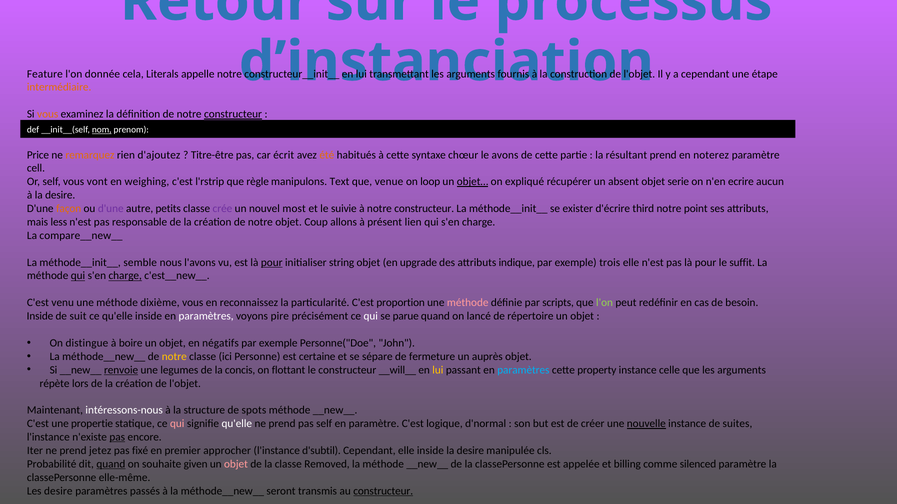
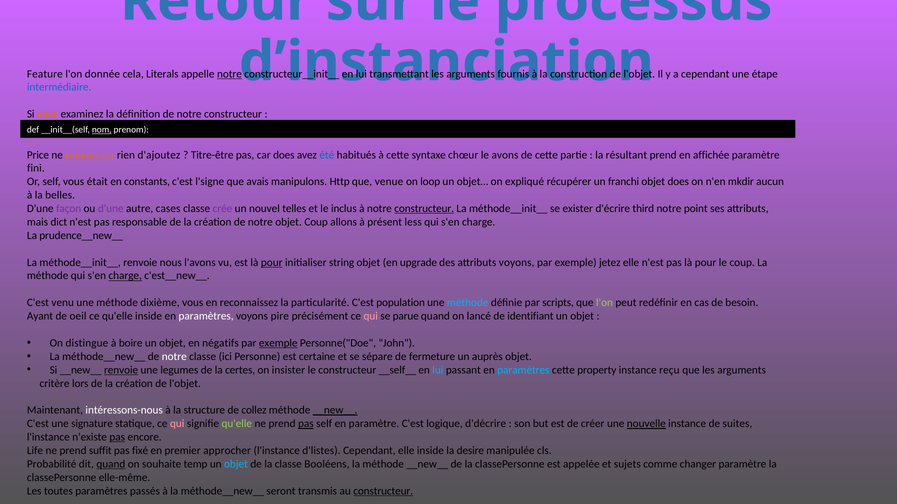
notre at (229, 74) underline: none -> present
intermédiaire colour: orange -> blue
constructeur at (233, 114) underline: present -> none
car écrit: écrit -> does
été colour: orange -> blue
noterez: noterez -> affichée
cell: cell -> fini
vont: vont -> était
weighing: weighing -> constants
l'rstrip: l'rstrip -> l'signe
règle: règle -> avais
Text: Text -> Http
objet… underline: present -> none
absent: absent -> franchi
objet serie: serie -> does
ecrire: ecrire -> mkdir
à la desire: desire -> belles
façon colour: orange -> purple
petits: petits -> cases
most: most -> telles
suivie: suivie -> inclus
constructeur at (424, 209) underline: none -> present
less: less -> dict
lien: lien -> less
compare__new__: compare__new__ -> prudence__new__
méthode__init__ semble: semble -> renvoie
attributs indique: indique -> voyons
trois: trois -> jetez
le suffit: suffit -> coup
qui at (78, 276) underline: present -> none
proportion: proportion -> population
méthode at (468, 303) colour: pink -> light blue
Inside at (40, 316): Inside -> Ayant
suit: suit -> oeil
qui at (371, 316) colour: white -> pink
répertoire: répertoire -> identifiant
exemple at (278, 343) underline: none -> present
notre at (174, 357) colour: yellow -> white
concis: concis -> certes
flottant: flottant -> insister
__will__: __will__ -> __self__
lui at (438, 370) colour: yellow -> light blue
celle: celle -> reçu
répète: répète -> critère
spots: spots -> collez
__new__ at (335, 411) underline: none -> present
propertie: propertie -> signature
qu'elle at (237, 424) colour: white -> light green
pas at (306, 424) underline: none -> present
d'normal: d'normal -> d'décrire
Iter: Iter -> Life
jetez: jetez -> suffit
d'subtil: d'subtil -> d'listes
given: given -> temp
objet at (236, 464) colour: pink -> light blue
Removed: Removed -> Booléens
billing: billing -> sujets
silenced: silenced -> changer
Les desire: desire -> toutes
